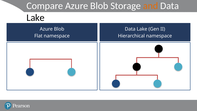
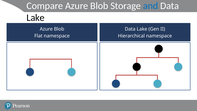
and colour: orange -> blue
